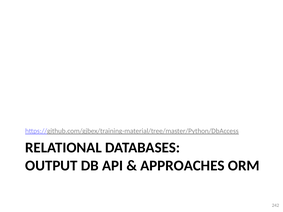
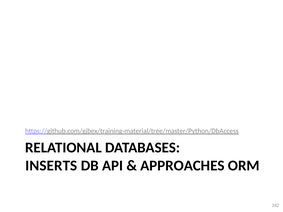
OUTPUT: OUTPUT -> INSERTS
